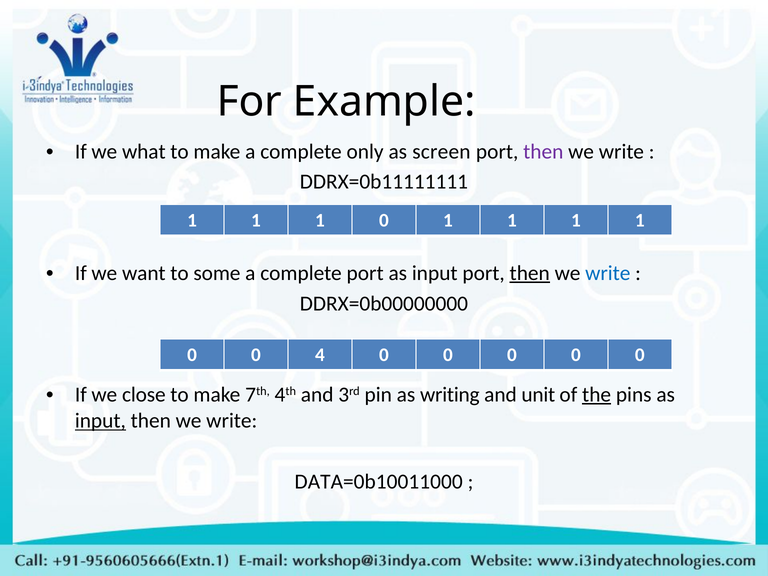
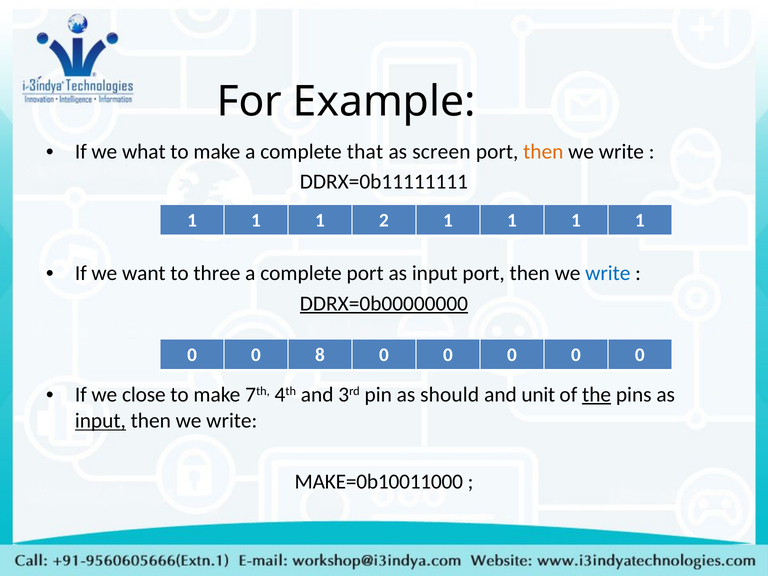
only: only -> that
then at (543, 152) colour: purple -> orange
1 0: 0 -> 2
some: some -> three
then at (530, 273) underline: present -> none
DDRX=0b00000000 underline: none -> present
4: 4 -> 8
writing: writing -> should
DATA=0b10011000: DATA=0b10011000 -> MAKE=0b10011000
